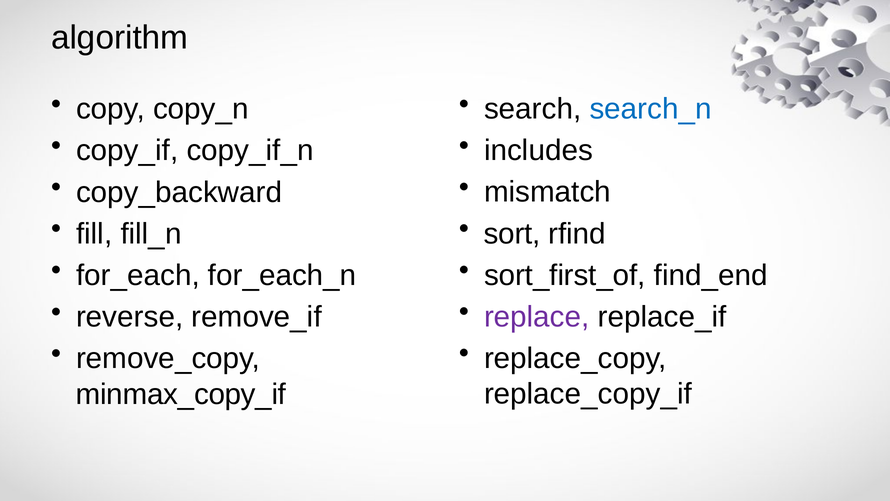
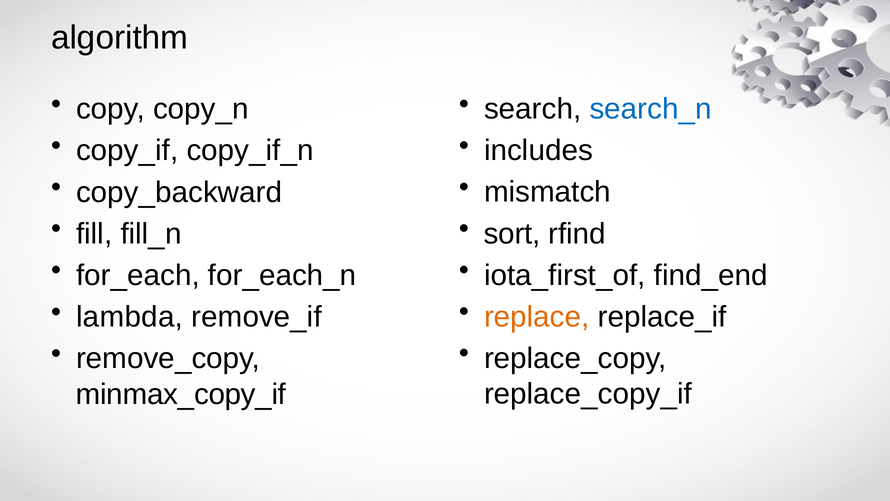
sort_first_of: sort_first_of -> iota_first_of
replace colour: purple -> orange
reverse: reverse -> lambda
